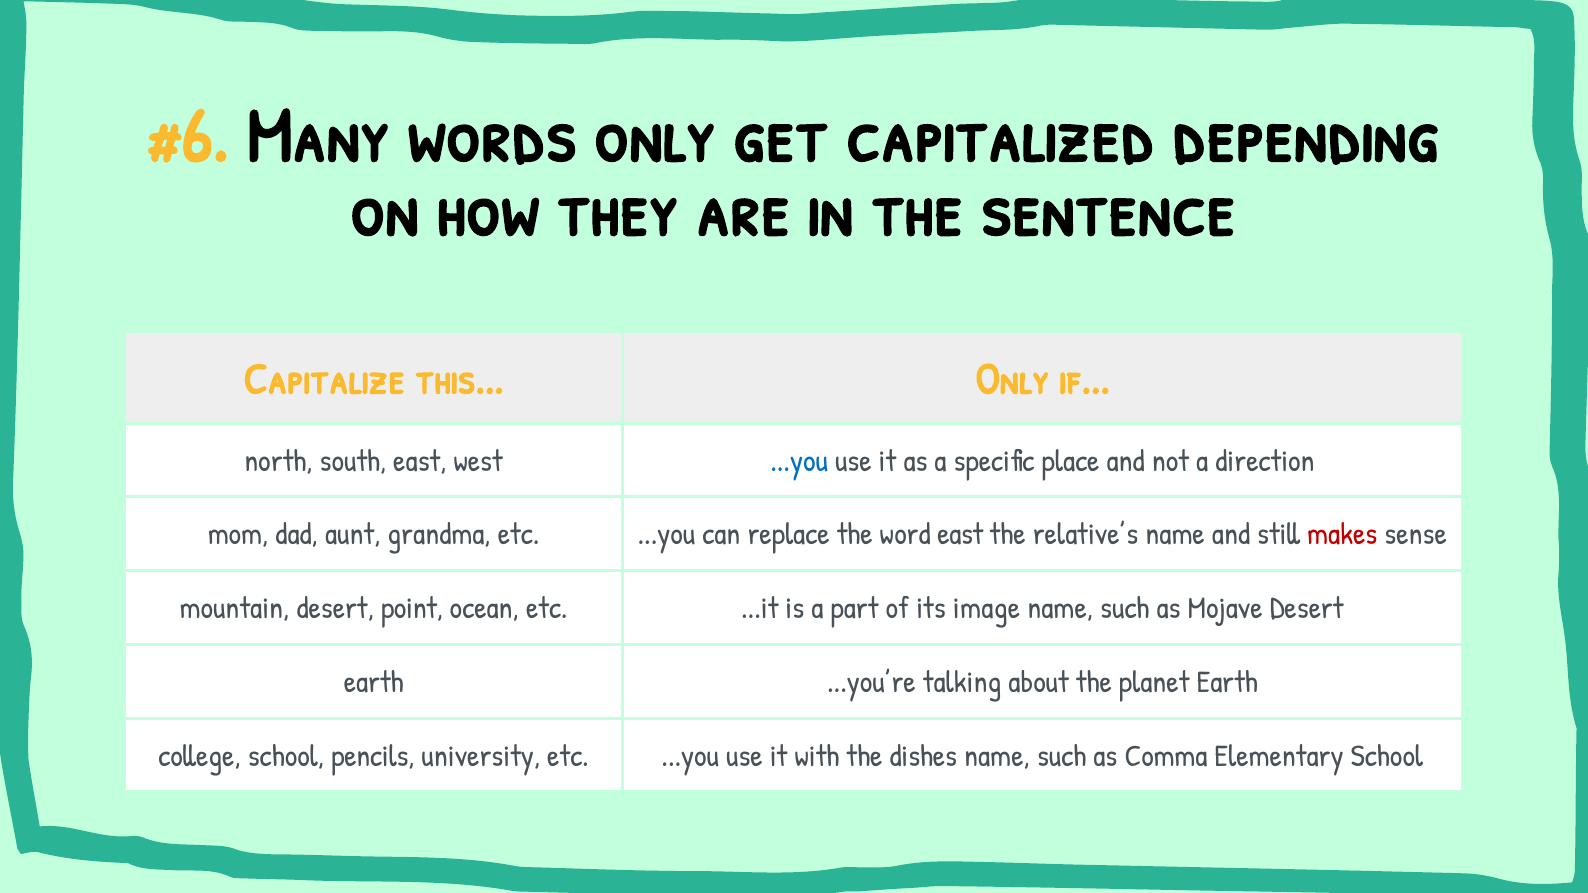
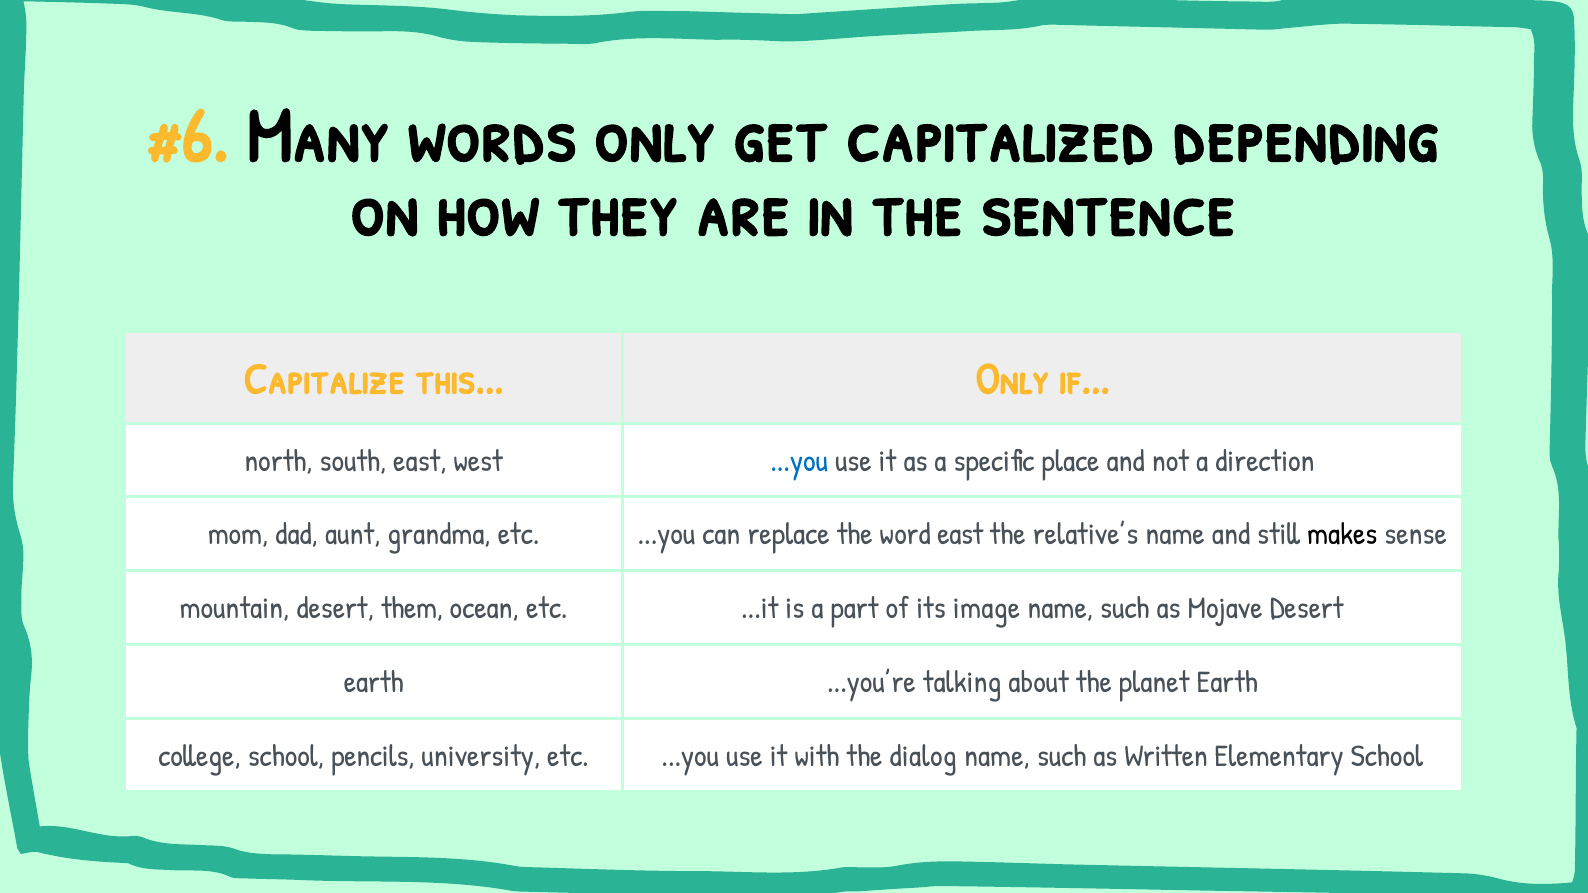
makes colour: red -> black
point: point -> them
dishes: dishes -> dialog
Comma: Comma -> Written
